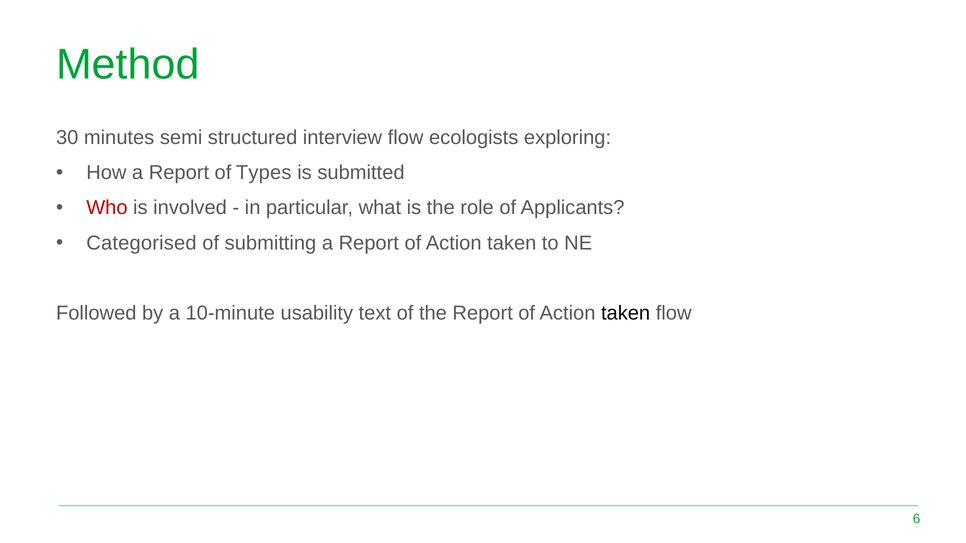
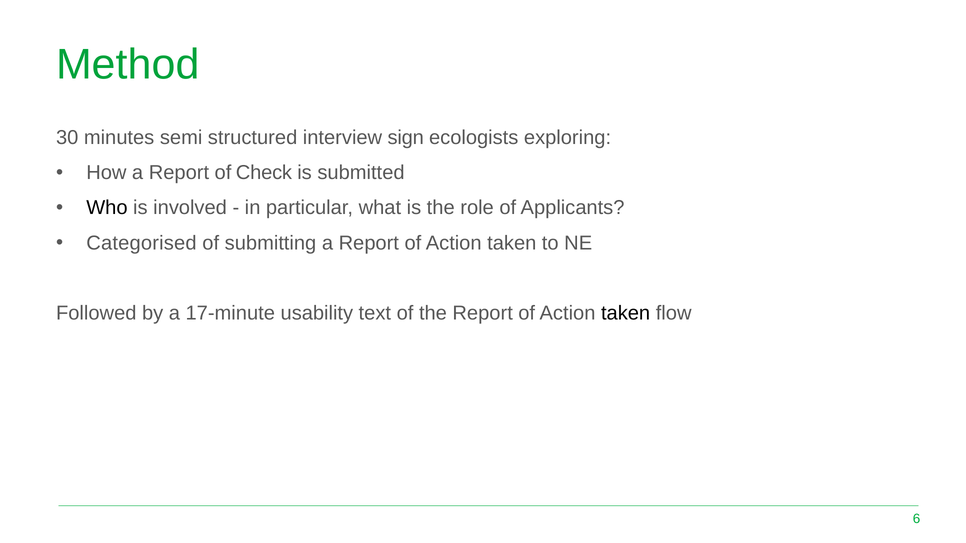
interview flow: flow -> sign
Types: Types -> Check
Who colour: red -> black
10-minute: 10-minute -> 17-minute
